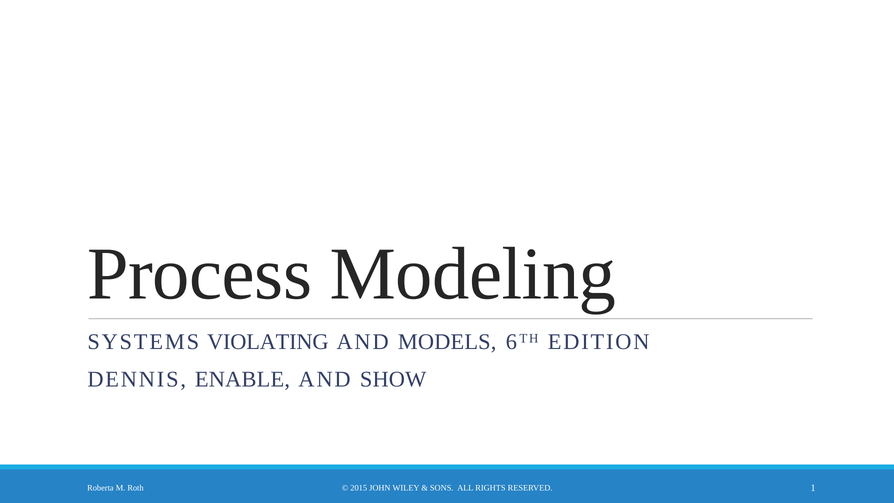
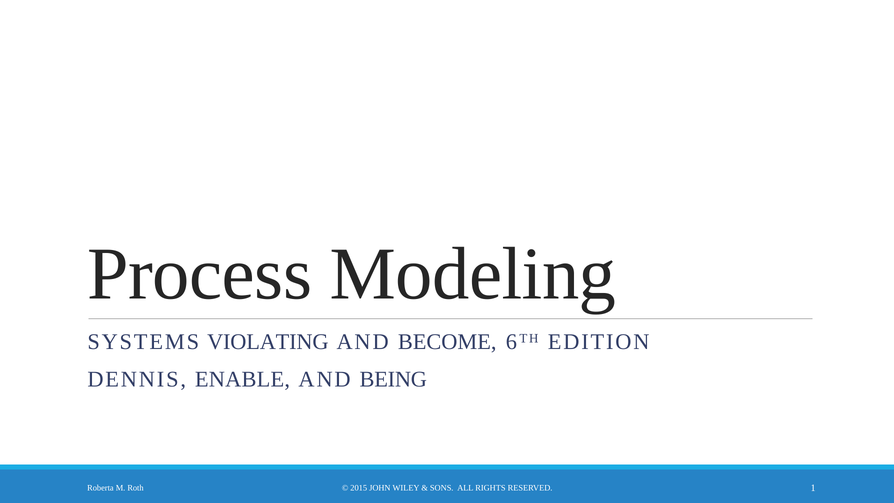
MODELS: MODELS -> BECOME
SHOW: SHOW -> BEING
